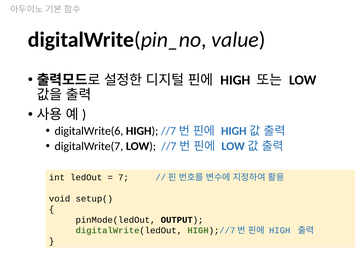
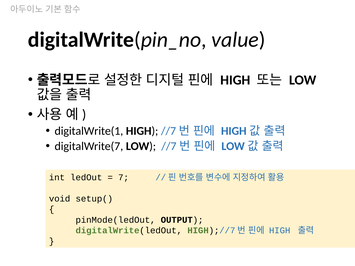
digitalWrite(6: digitalWrite(6 -> digitalWrite(1
